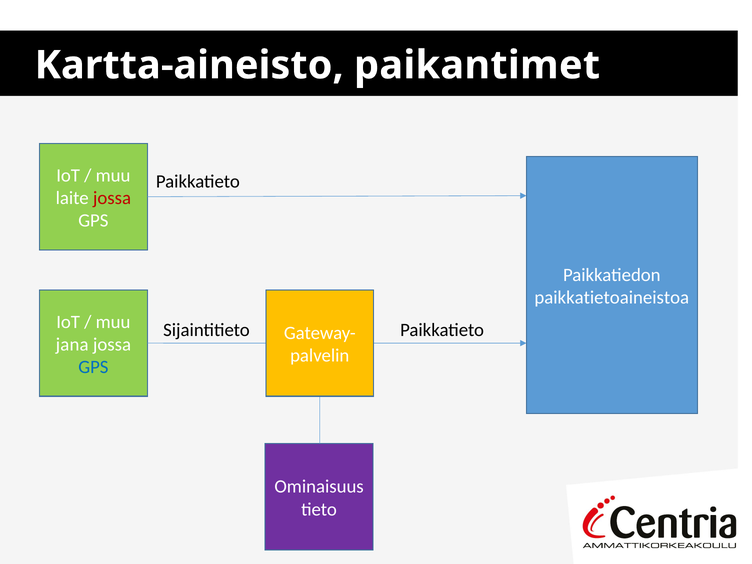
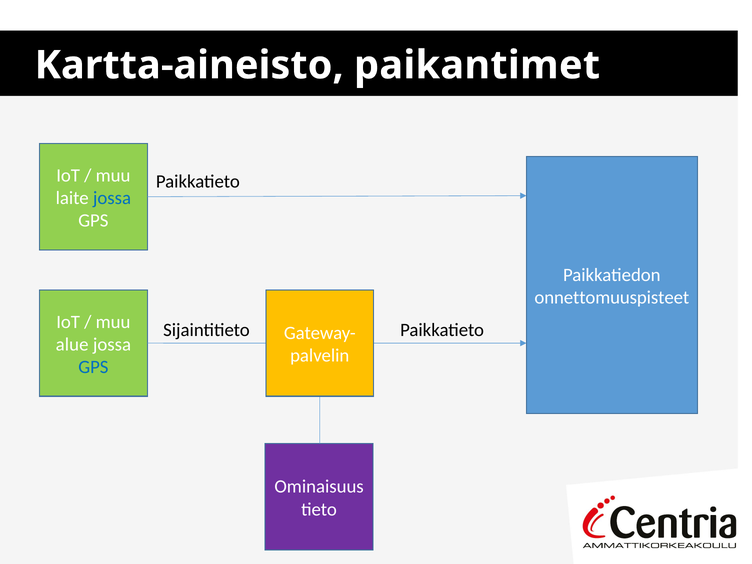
jossa at (112, 198) colour: red -> blue
paikkatietoaineistoa: paikkatietoaineistoa -> onnettomuuspisteet
jana: jana -> alue
